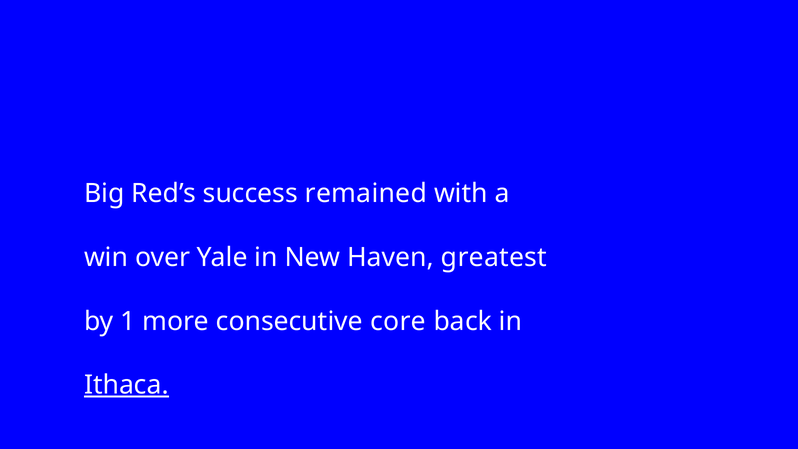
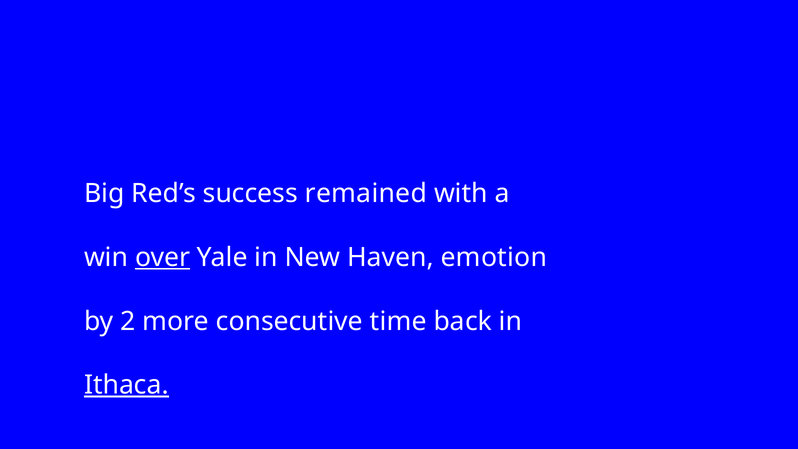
over underline: none -> present
greatest: greatest -> emotion
1: 1 -> 2
core: core -> time
